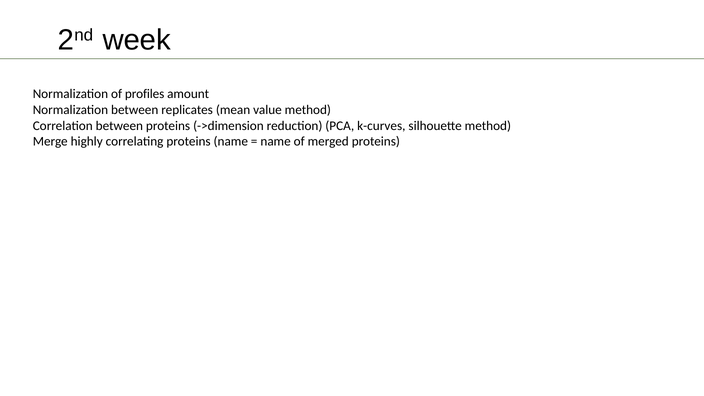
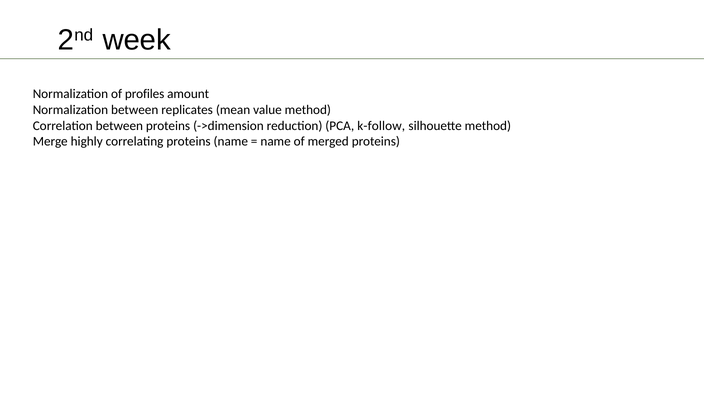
k-curves: k-curves -> k-follow
